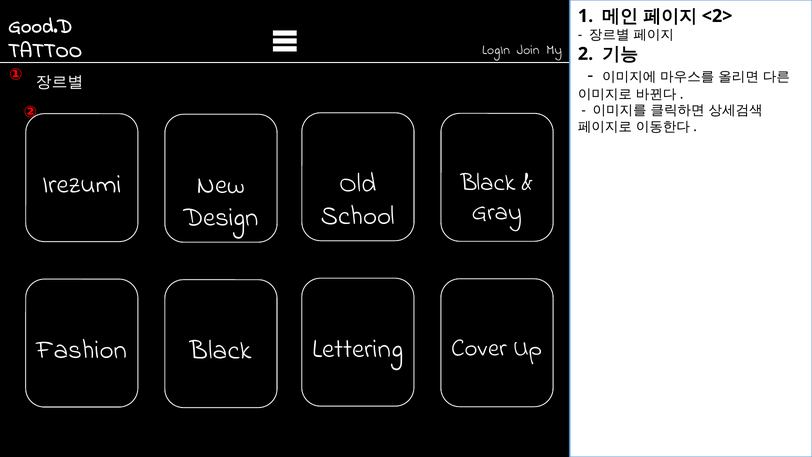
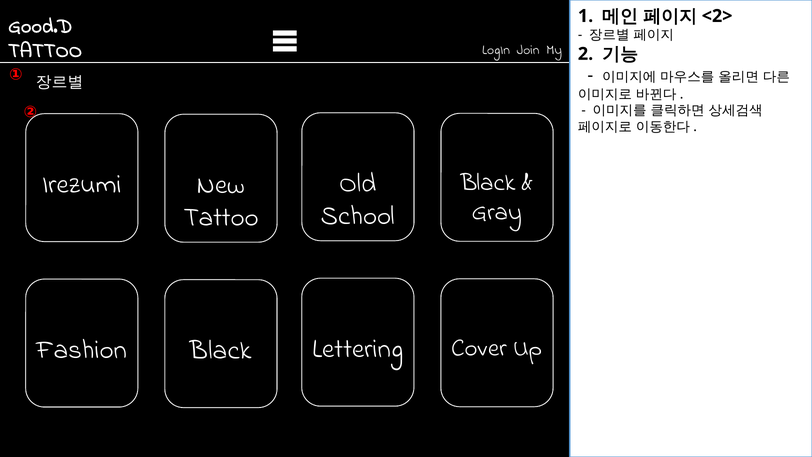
Design at (221, 217): Design -> Tattoo
